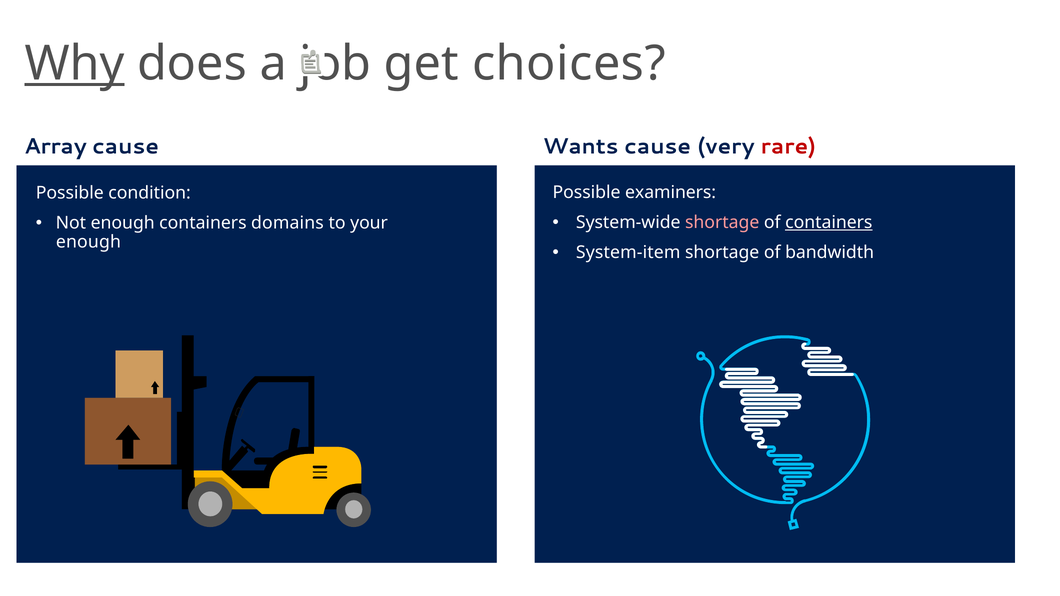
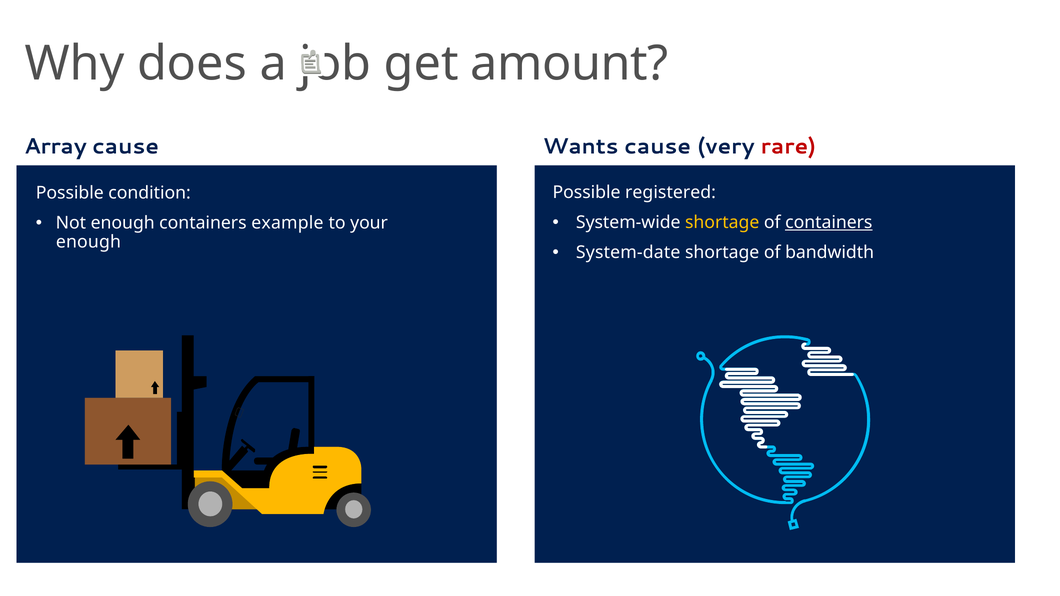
Why underline: present -> none
choices: choices -> amount
examiners: examiners -> registered
shortage at (722, 223) colour: pink -> yellow
domains: domains -> example
System-item: System-item -> System-date
